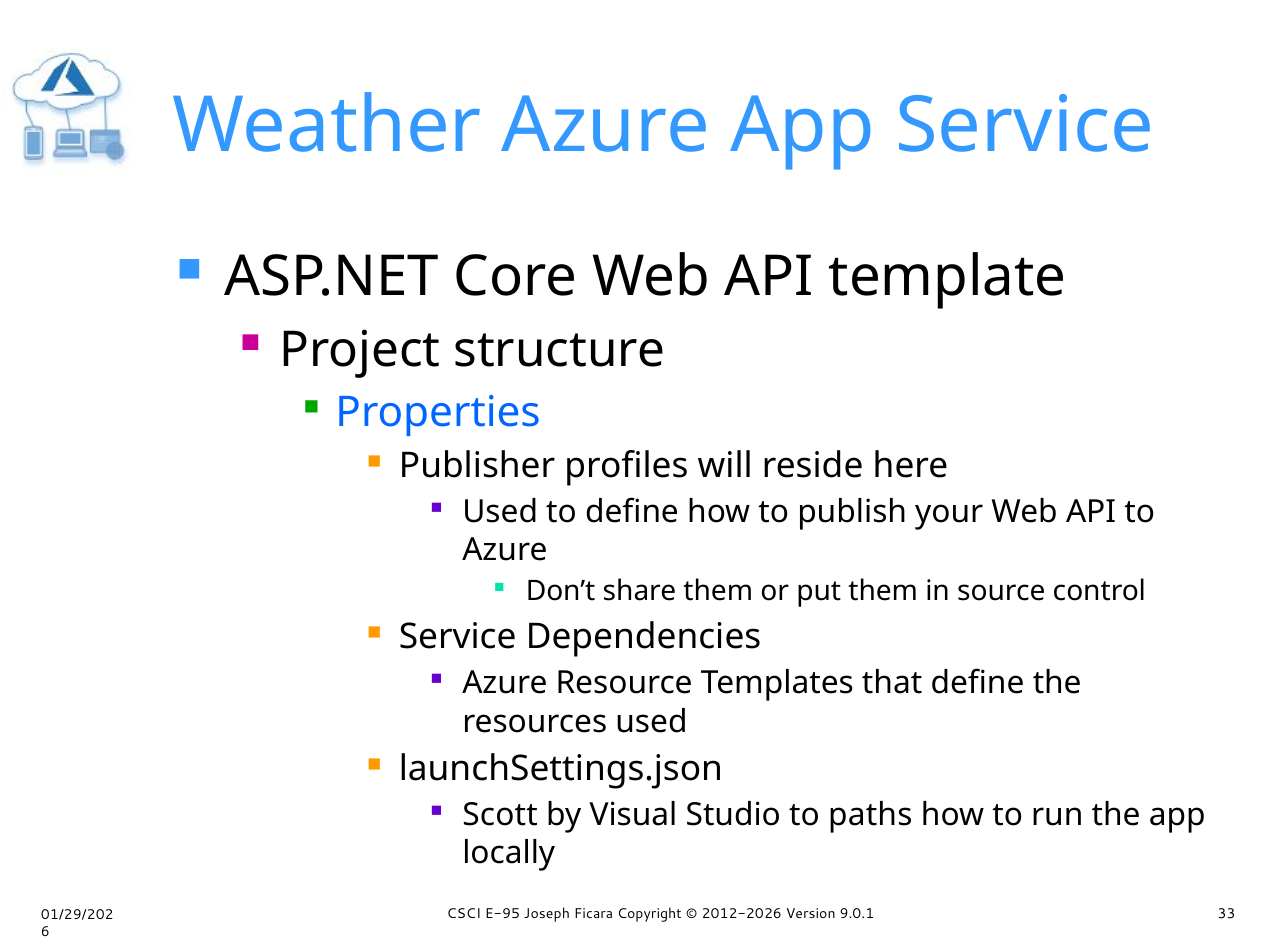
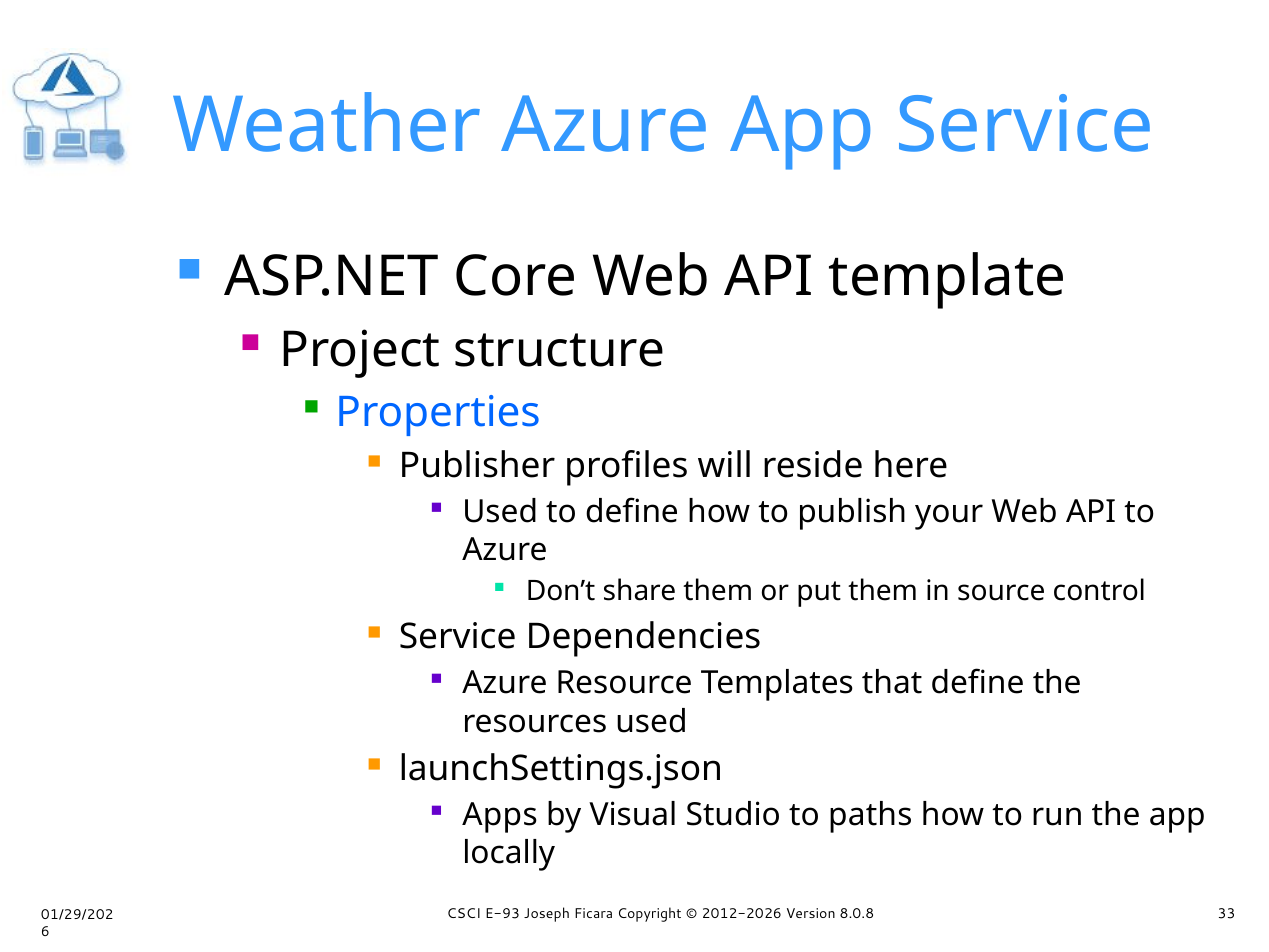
Scott: Scott -> Apps
E-95: E-95 -> E-93
9.0.1: 9.0.1 -> 8.0.8
